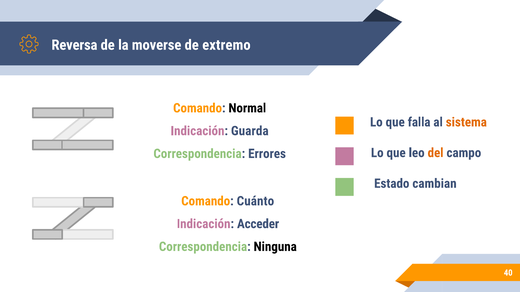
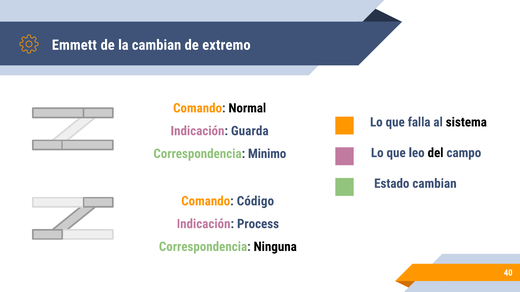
Reversa: Reversa -> Emmett
la moverse: moverse -> cambian
sistema colour: orange -> black
del colour: orange -> black
Errores: Errores -> Minimo
Cuánto: Cuánto -> Código
Acceder: Acceder -> Process
